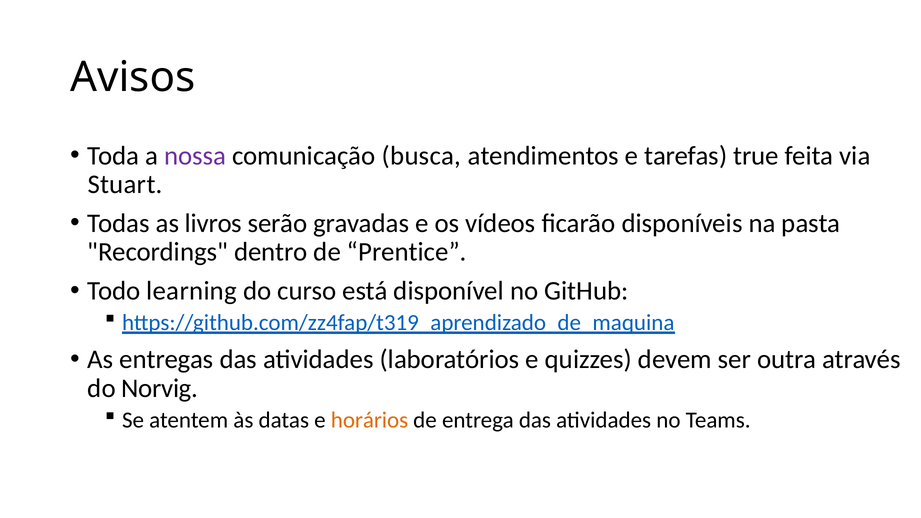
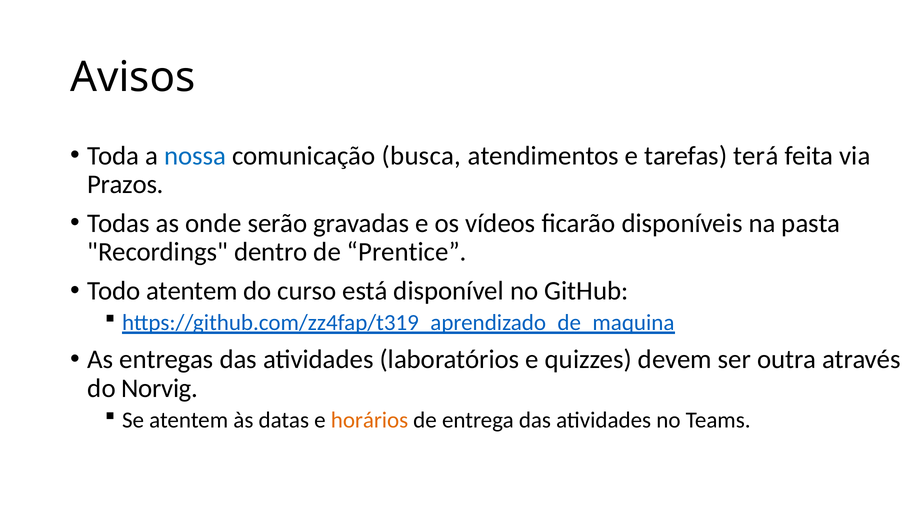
nossa colour: purple -> blue
true: true -> terá
Stuart: Stuart -> Prazos
livros: livros -> onde
Todo learning: learning -> atentem
